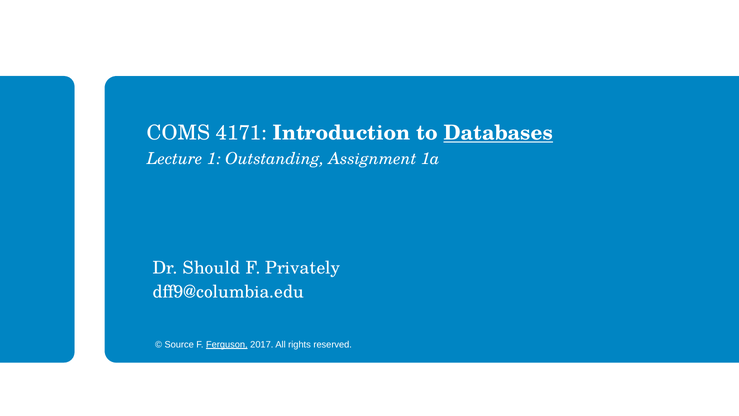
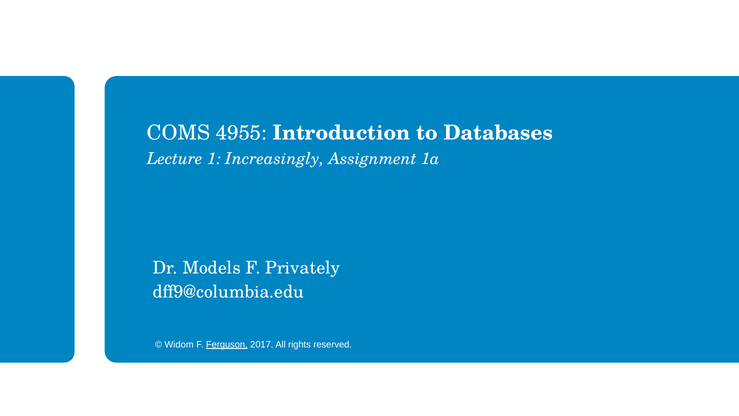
4171: 4171 -> 4955
Databases underline: present -> none
Outstanding: Outstanding -> Increasingly
Should: Should -> Models
Source: Source -> Widom
